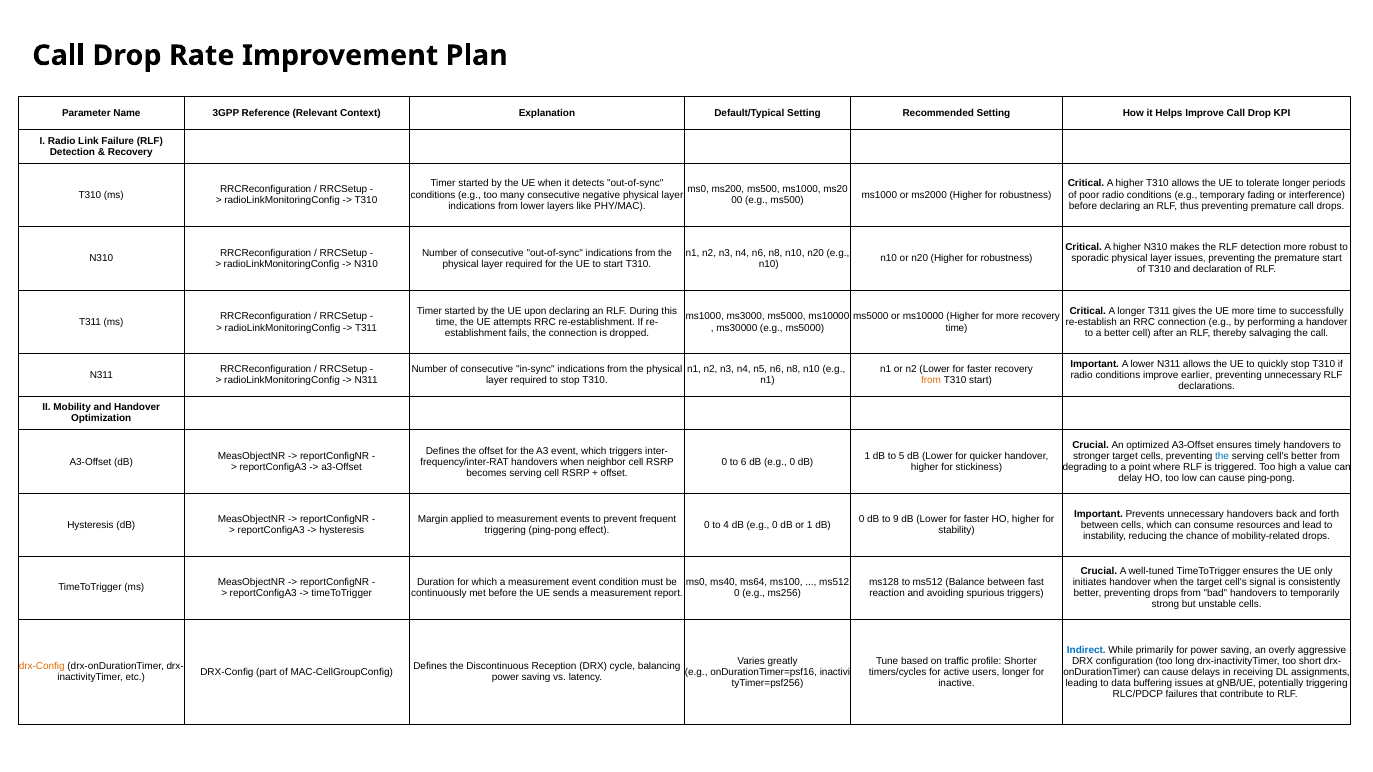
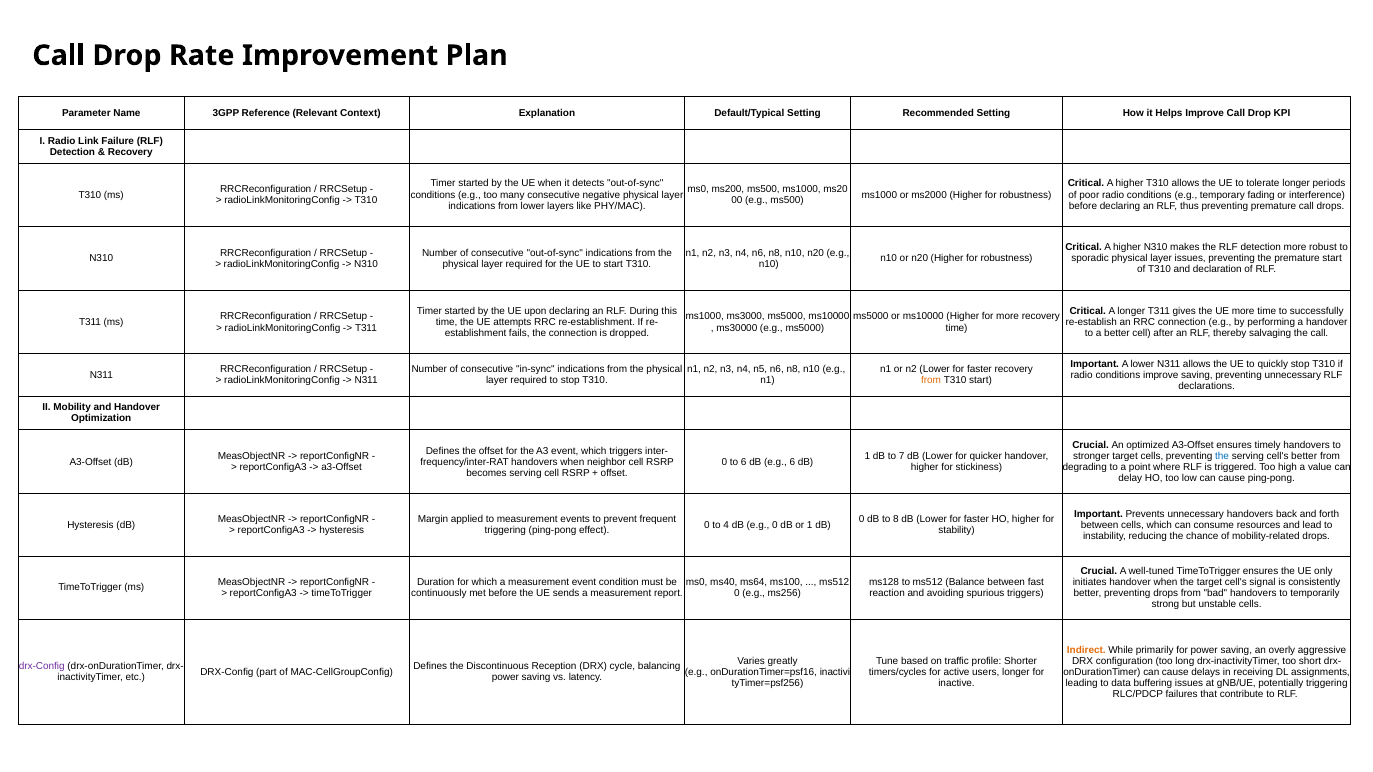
improve earlier: earlier -> saving
5: 5 -> 7
6 dB e.g 0: 0 -> 6
9: 9 -> 8
Indirect colour: blue -> orange
drx-Config at (42, 667) colour: orange -> purple
